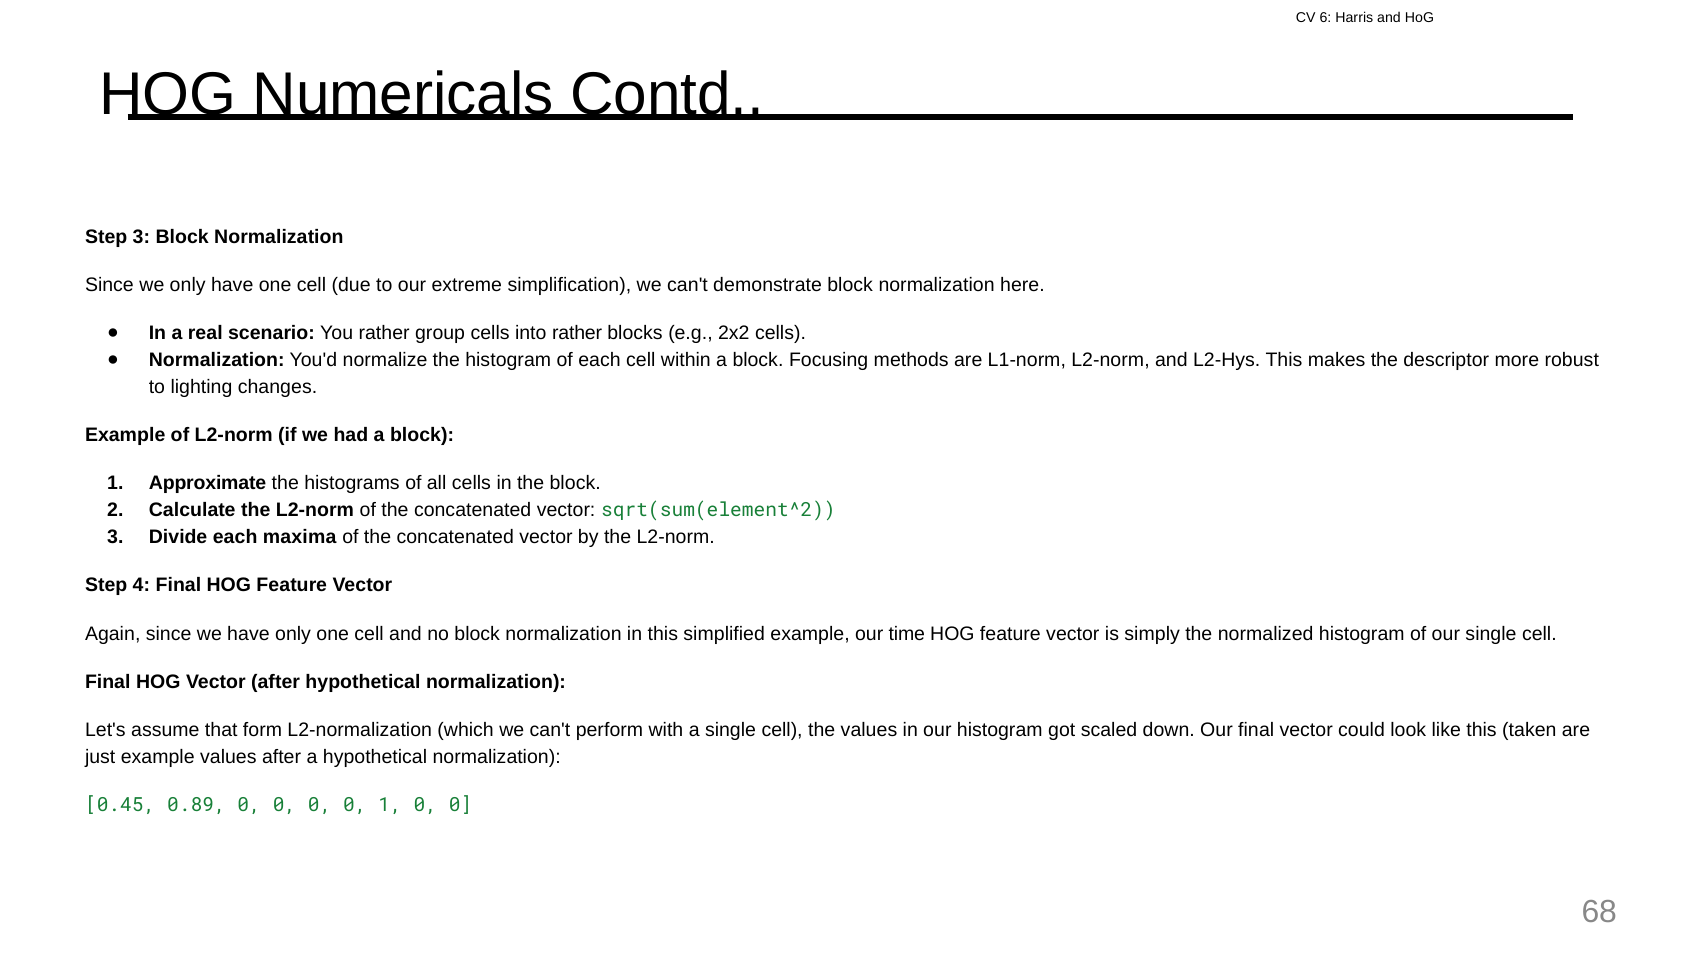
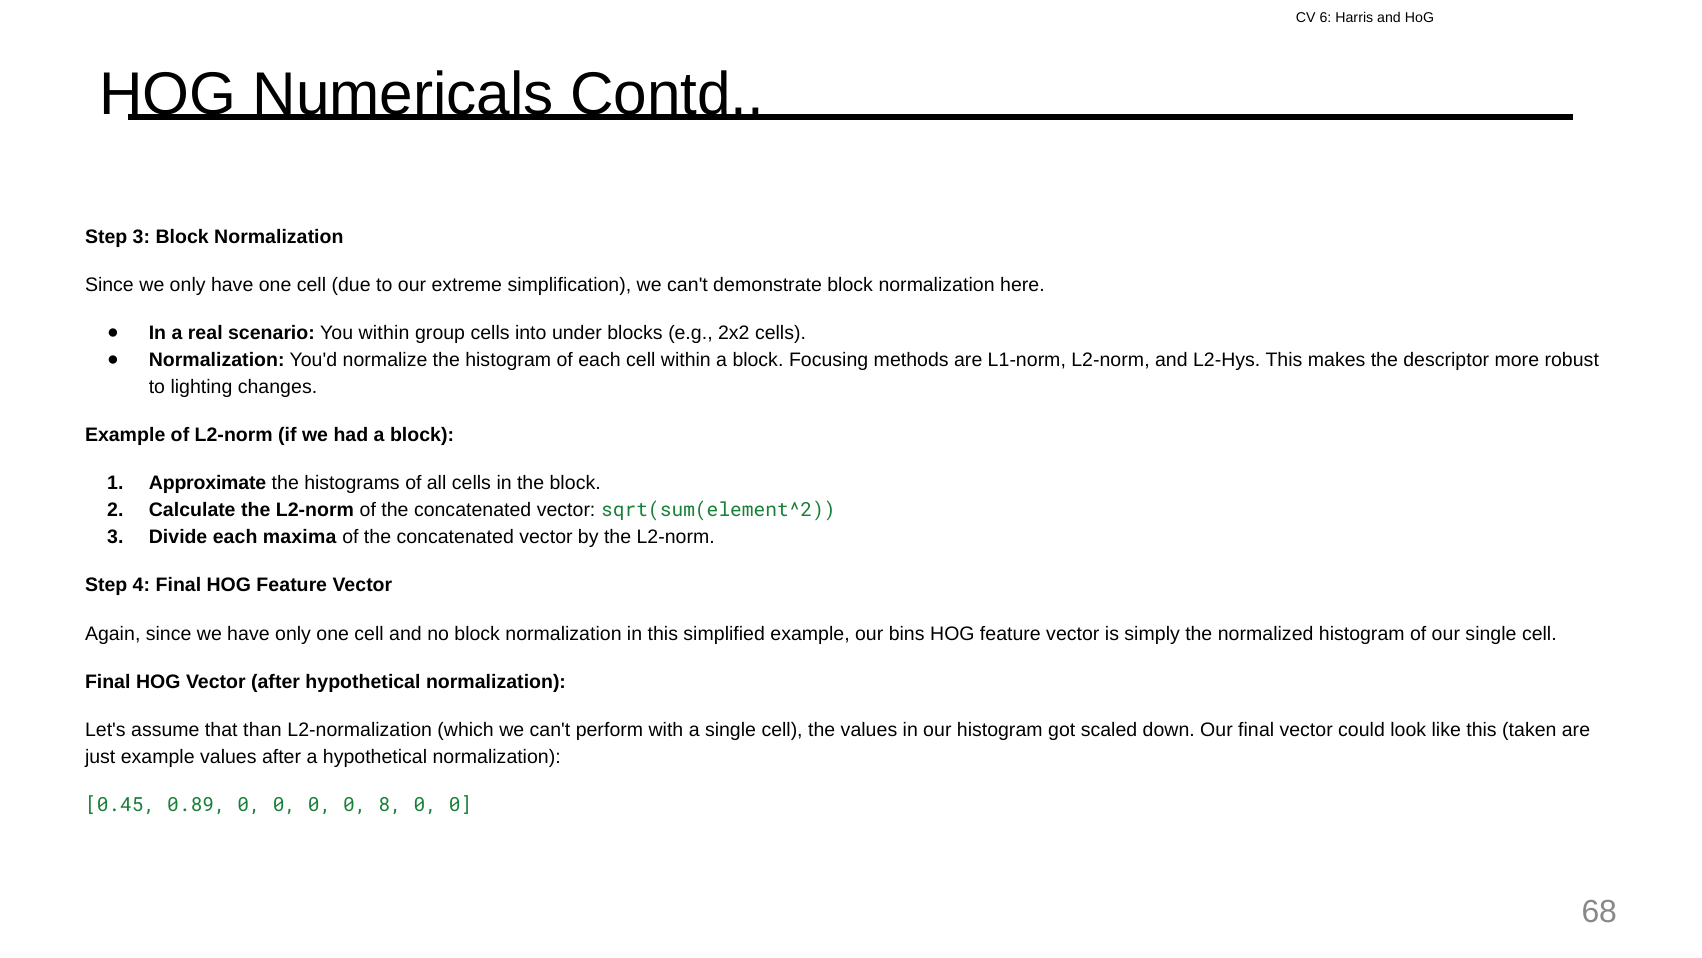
You rather: rather -> within
into rather: rather -> under
time: time -> bins
form: form -> than
0 1: 1 -> 8
